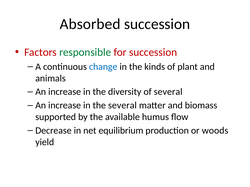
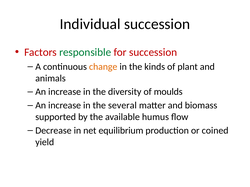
Absorbed: Absorbed -> Individual
change colour: blue -> orange
of several: several -> moulds
woods: woods -> coined
